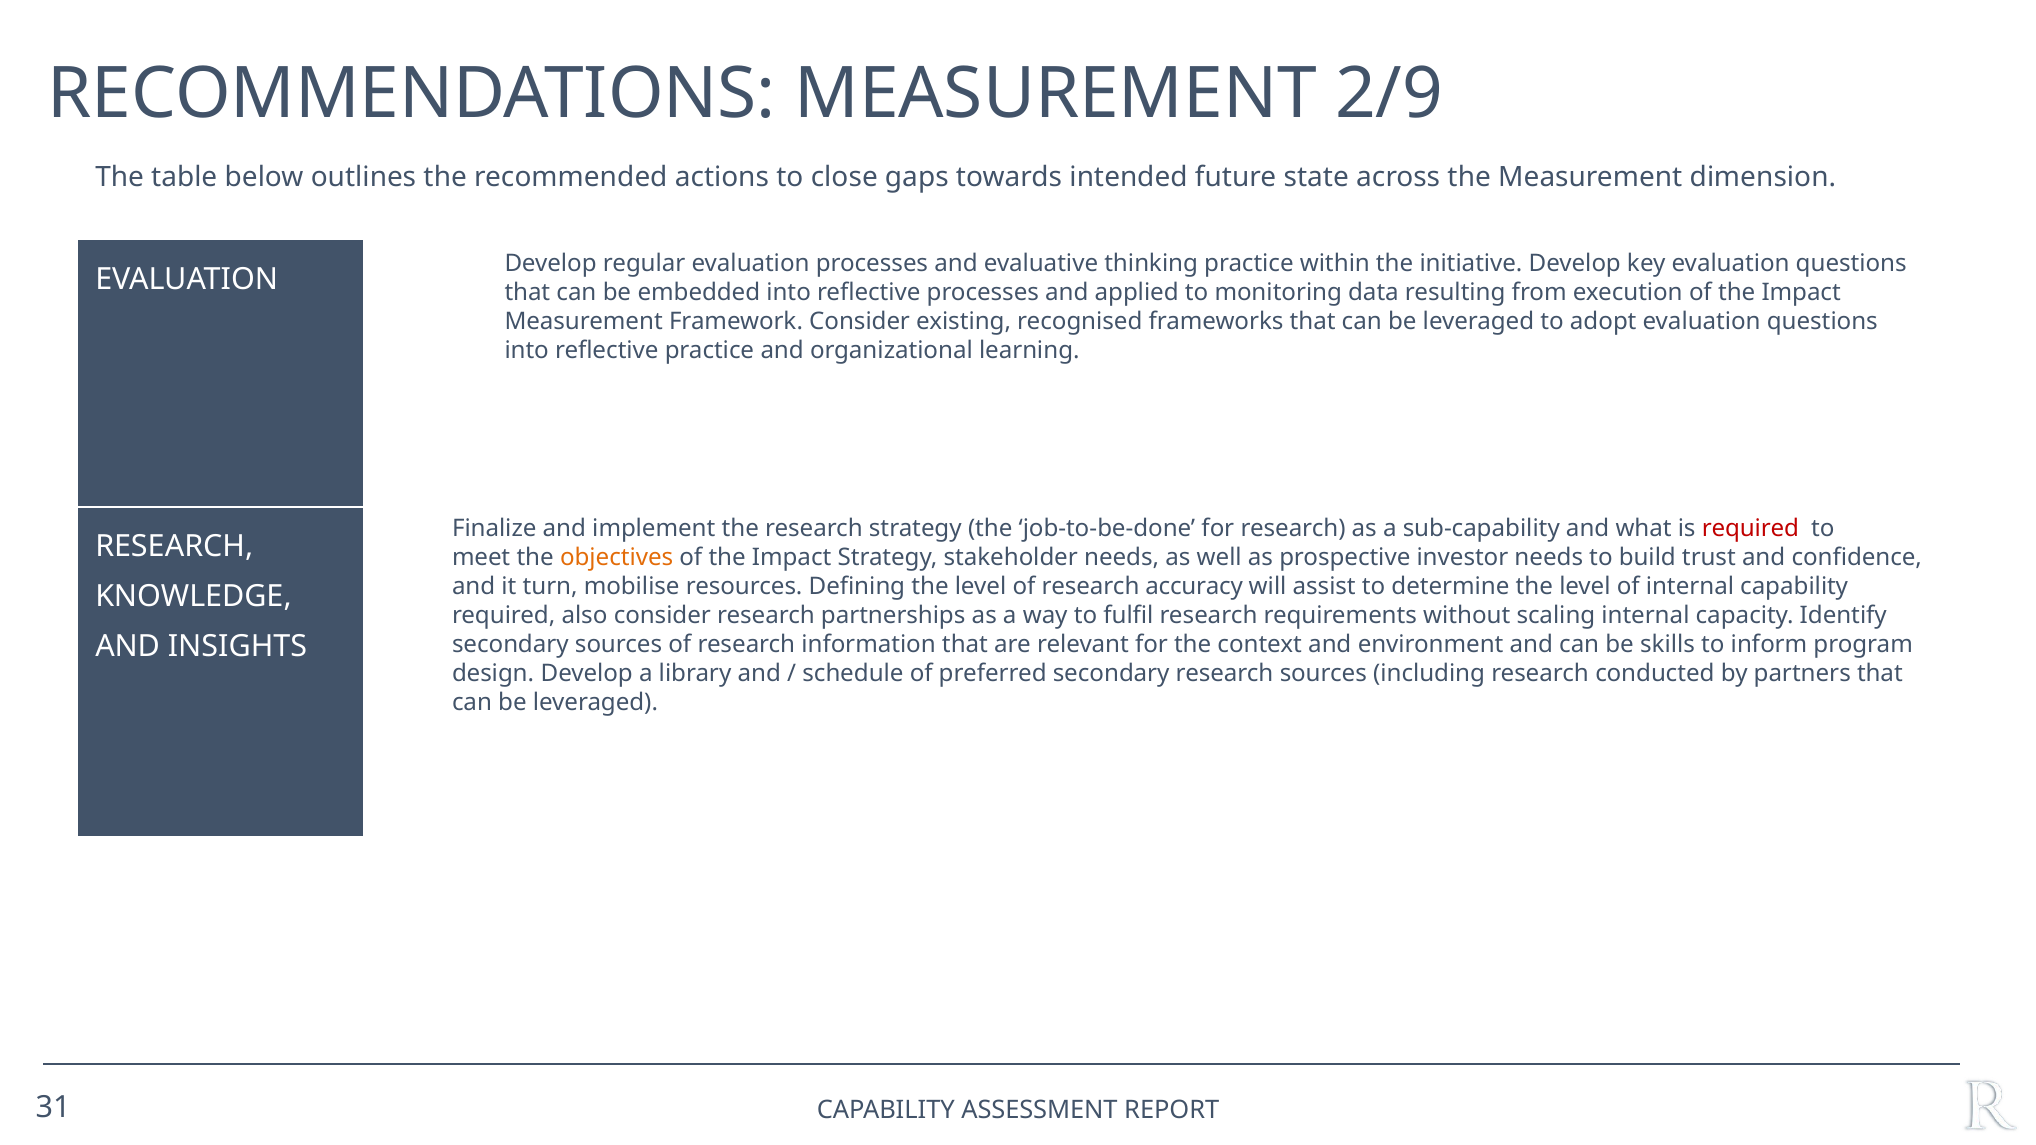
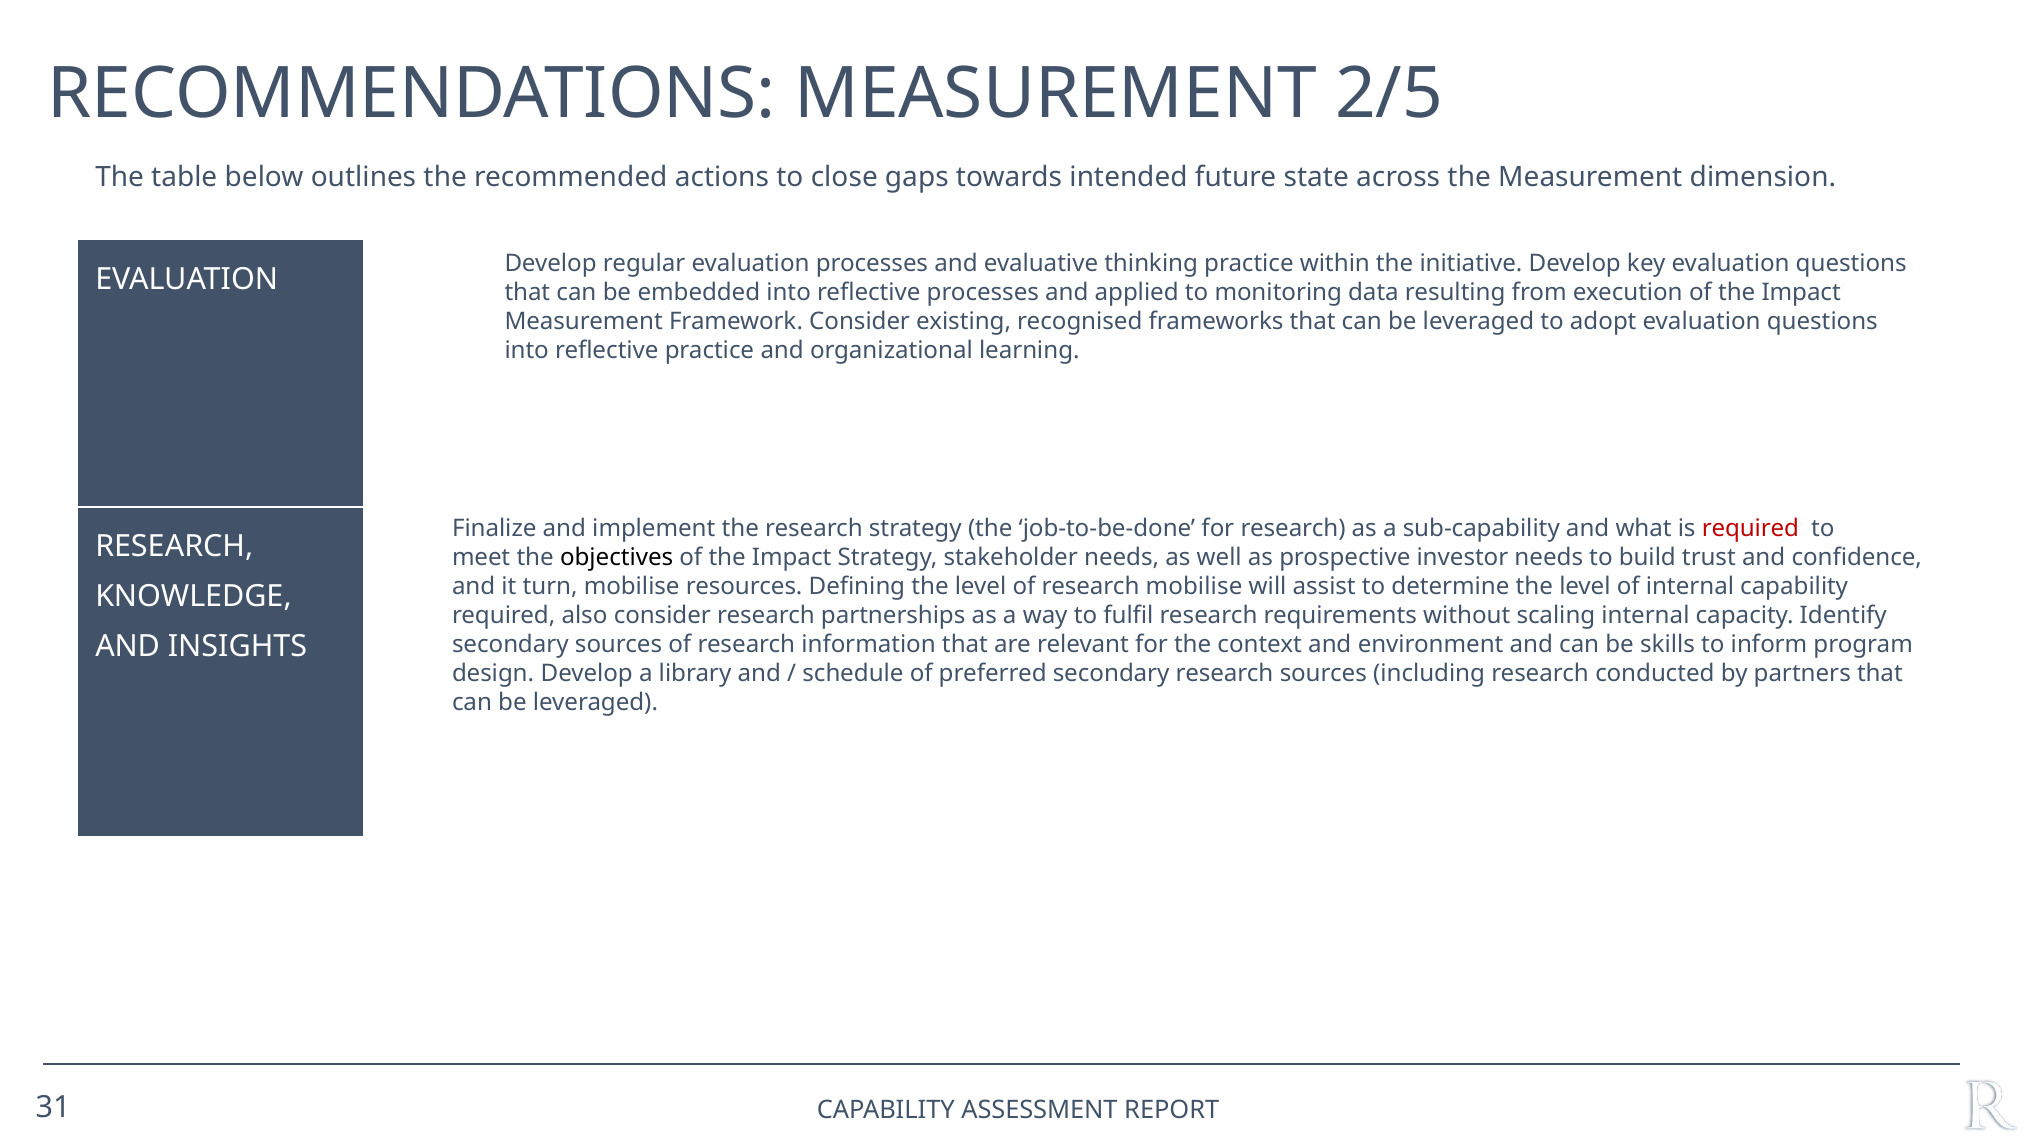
2/9: 2/9 -> 2/5
objectives colour: orange -> black
research accuracy: accuracy -> mobilise
